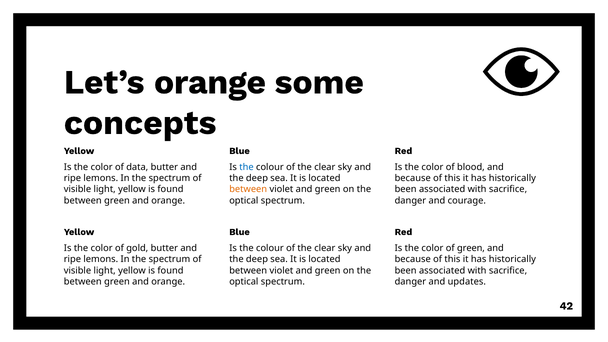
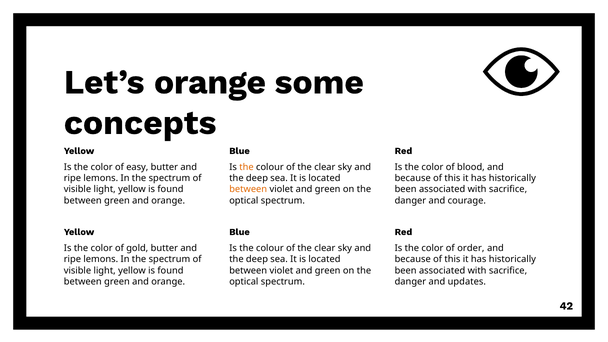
data: data -> easy
the at (246, 167) colour: blue -> orange
of green: green -> order
